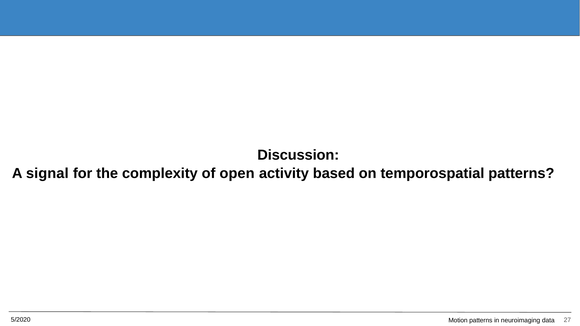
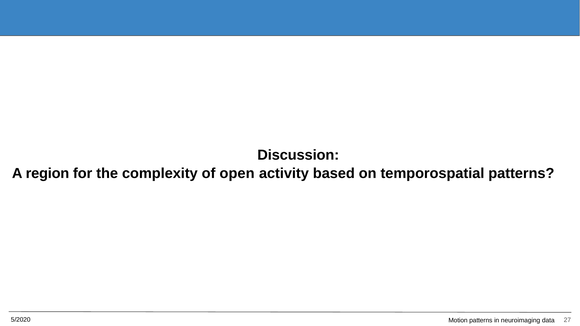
signal: signal -> region
